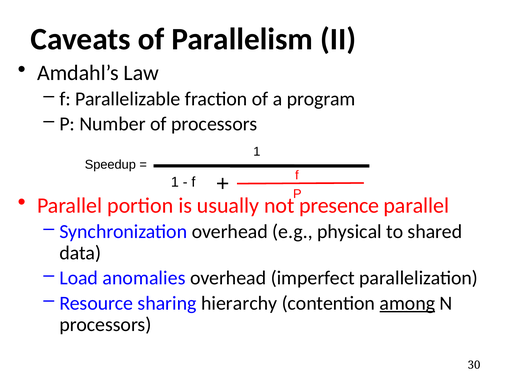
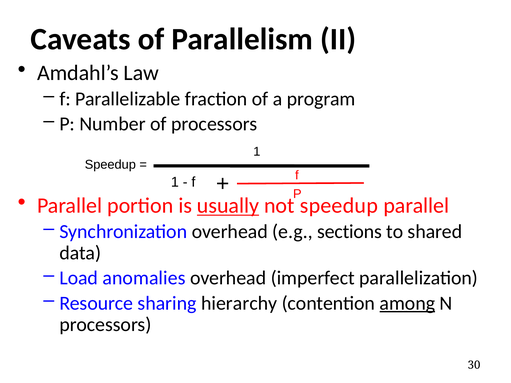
usually underline: none -> present
not presence: presence -> speedup
physical: physical -> sections
